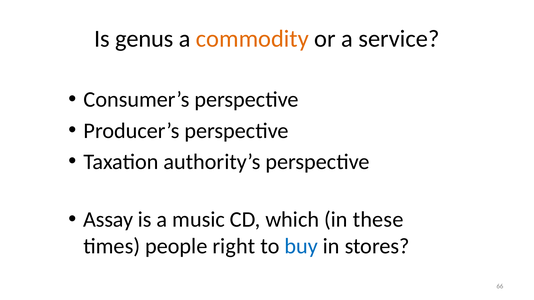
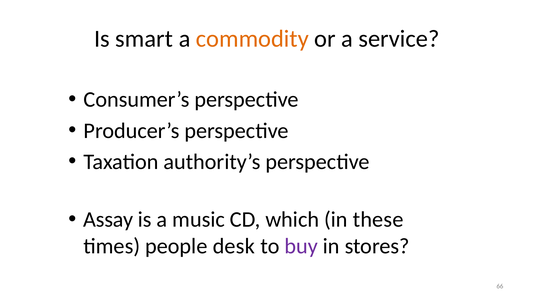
genus: genus -> smart
right: right -> desk
buy colour: blue -> purple
